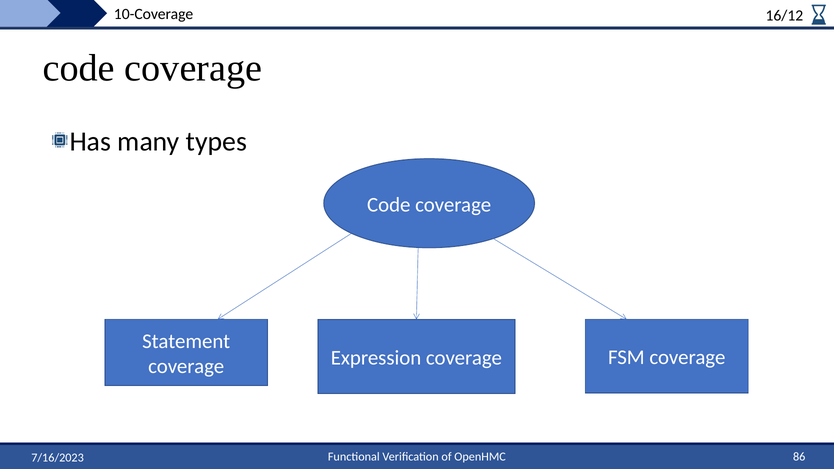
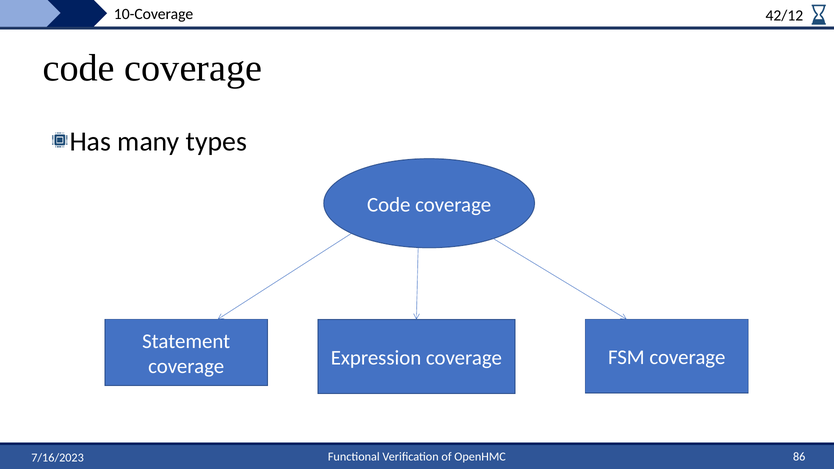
16/12: 16/12 -> 42/12
